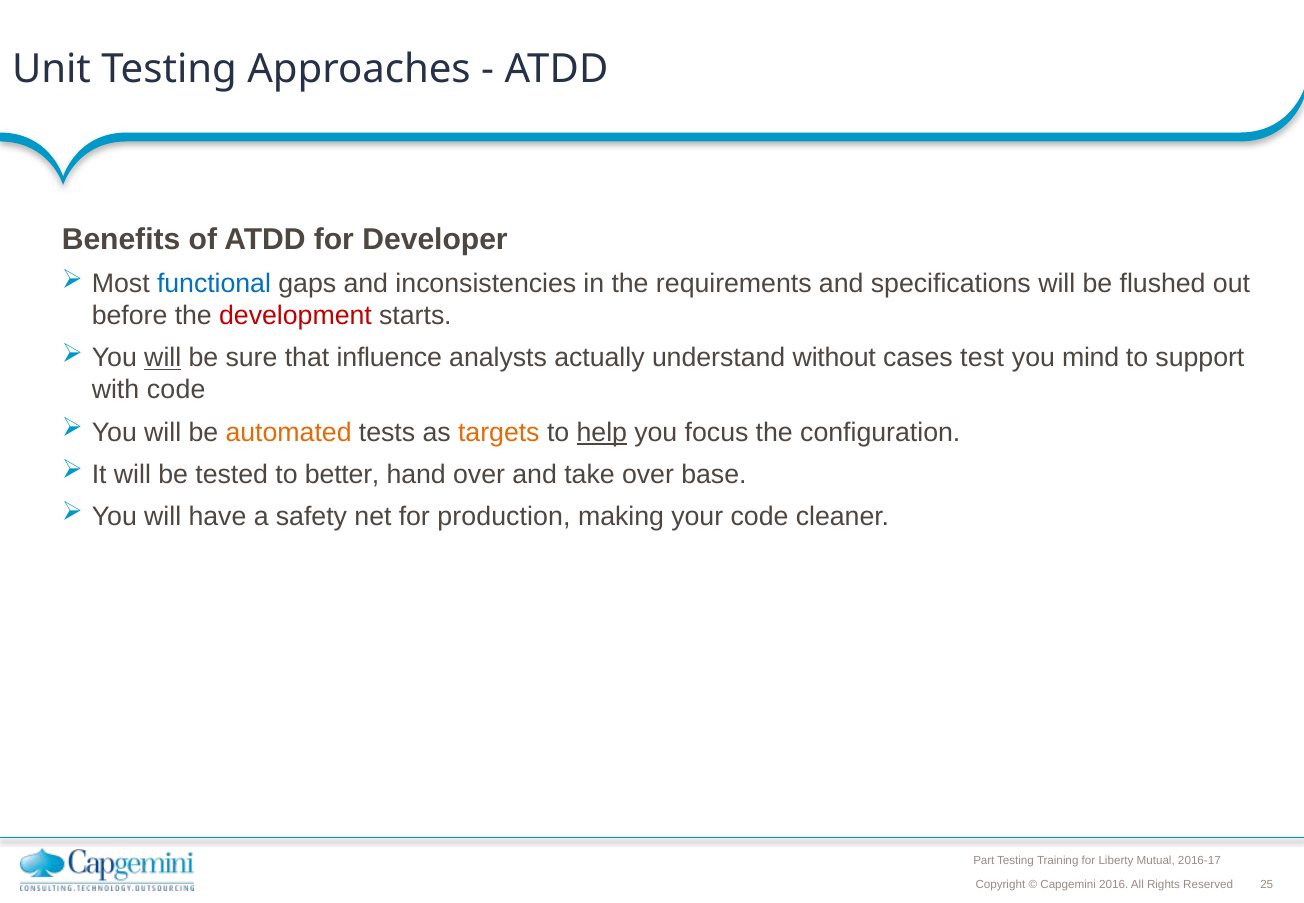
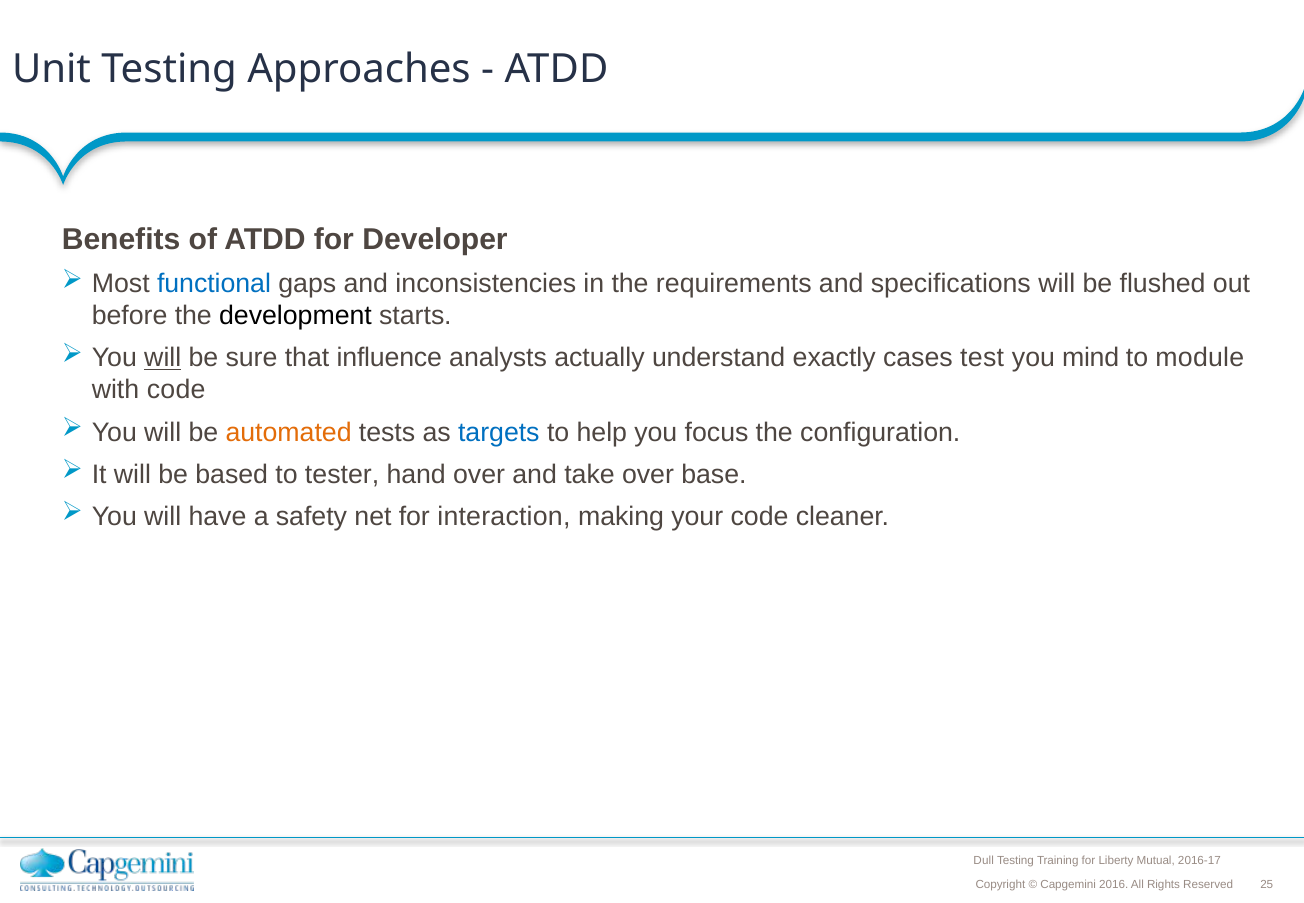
development colour: red -> black
without: without -> exactly
support: support -> module
targets colour: orange -> blue
help underline: present -> none
tested: tested -> based
better: better -> tester
production: production -> interaction
Part: Part -> Dull
